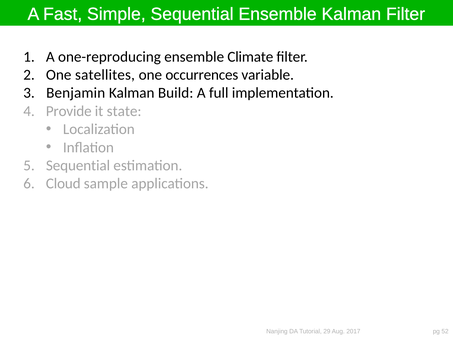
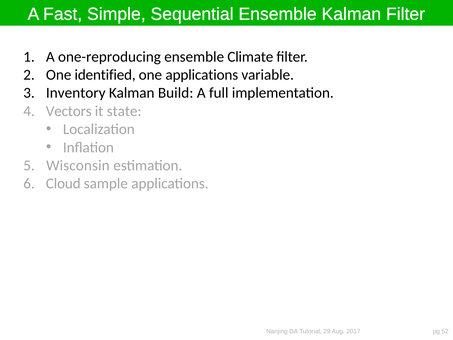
satellites: satellites -> identified
one occurrences: occurrences -> applications
Benjamin: Benjamin -> Inventory
Provide: Provide -> Vectors
Sequential at (78, 165): Sequential -> Wisconsin
